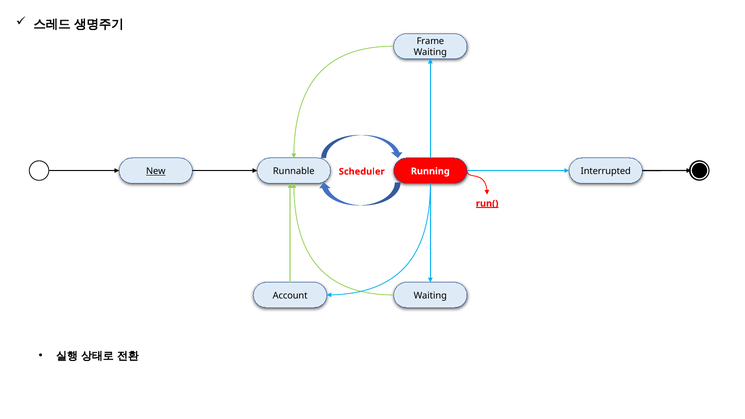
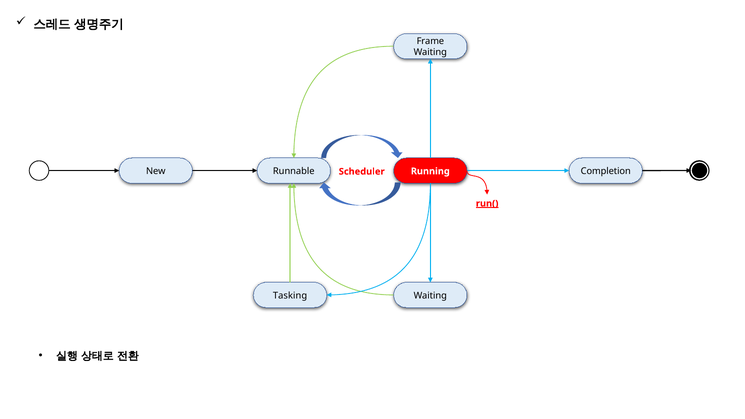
New underline: present -> none
Interrupted: Interrupted -> Completion
Account: Account -> Tasking
